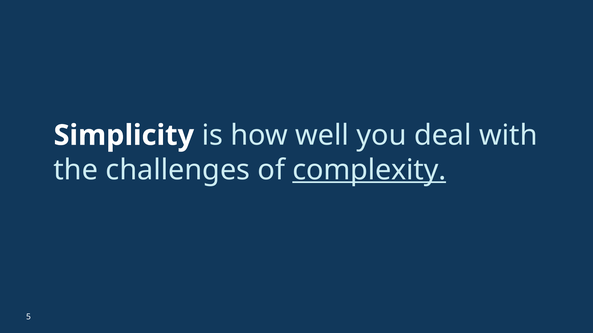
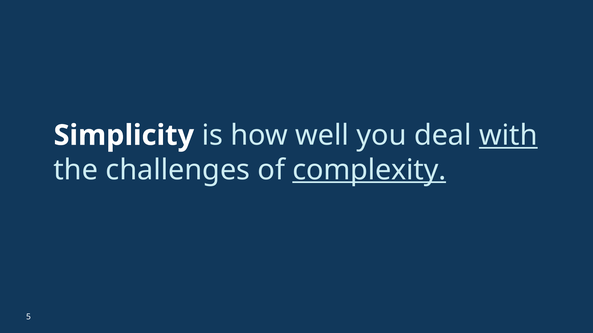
with underline: none -> present
